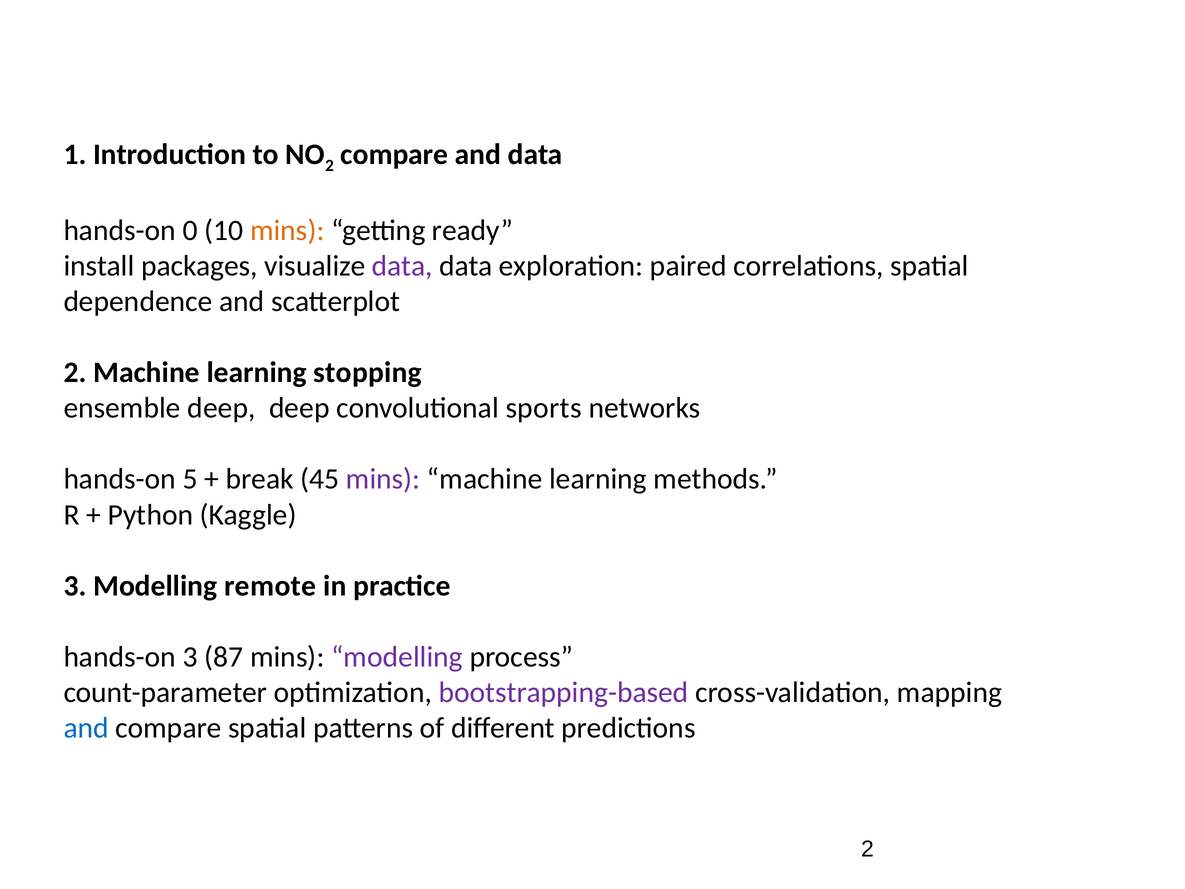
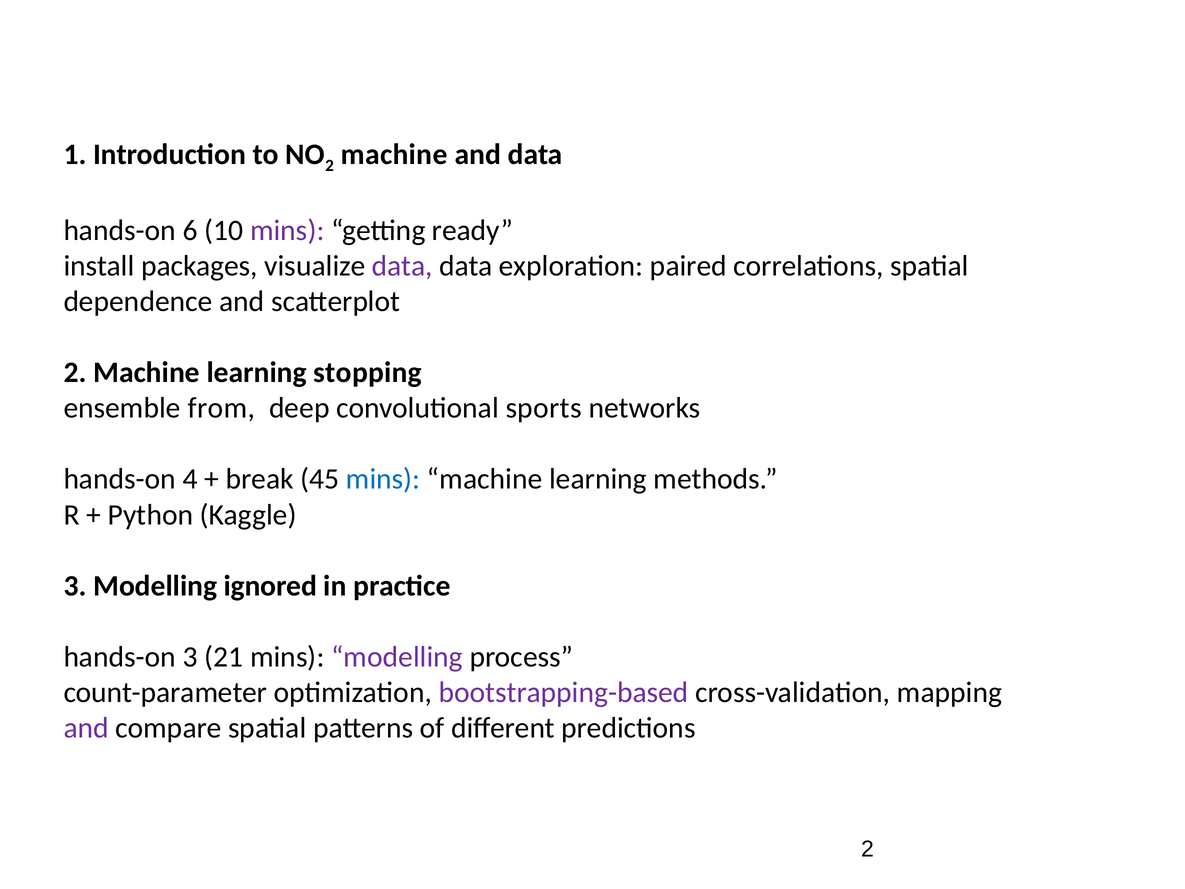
compare at (394, 154): compare -> machine
0: 0 -> 6
mins at (287, 230) colour: orange -> purple
ensemble deep: deep -> from
5: 5 -> 4
mins at (383, 479) colour: purple -> blue
remote: remote -> ignored
87: 87 -> 21
and at (86, 728) colour: blue -> purple
